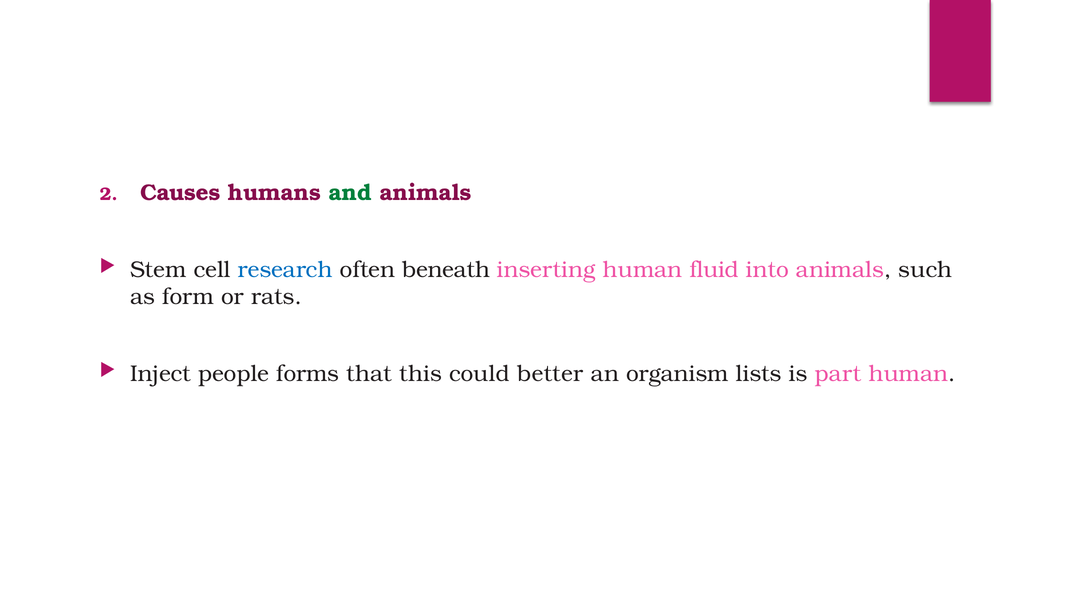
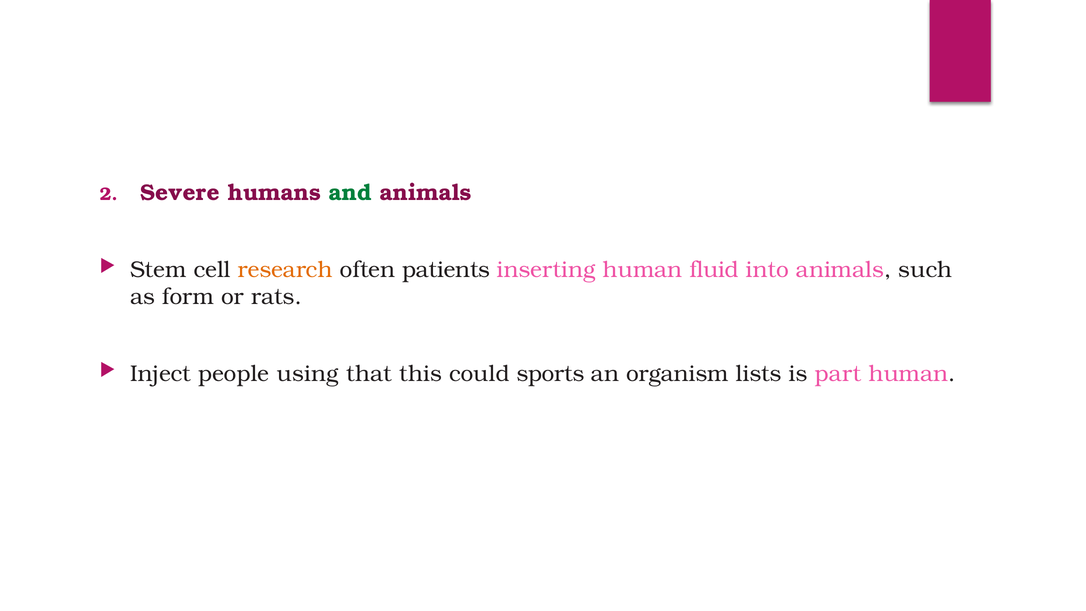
Causes: Causes -> Severe
research colour: blue -> orange
beneath: beneath -> patients
forms: forms -> using
better: better -> sports
